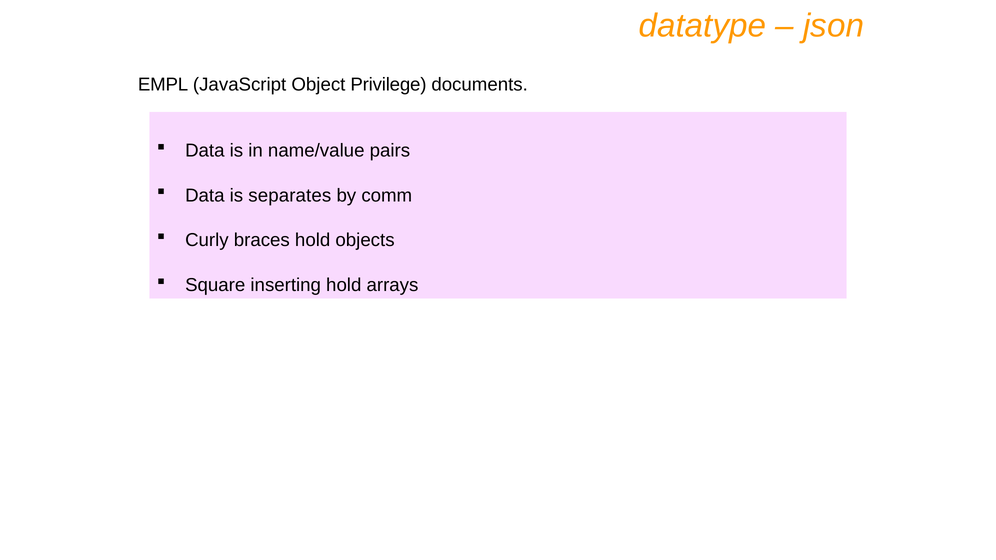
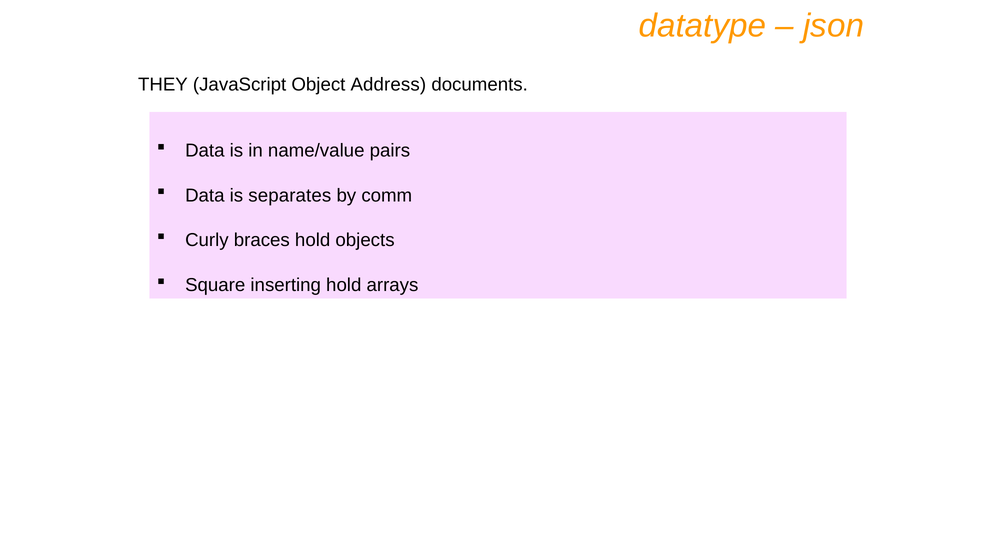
EMPL: EMPL -> THEY
Privilege: Privilege -> Address
